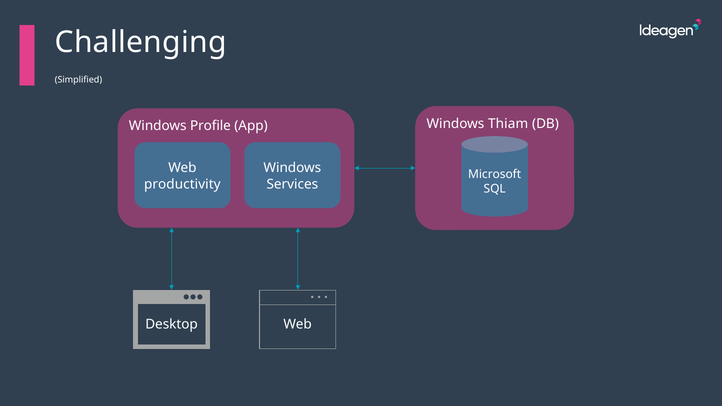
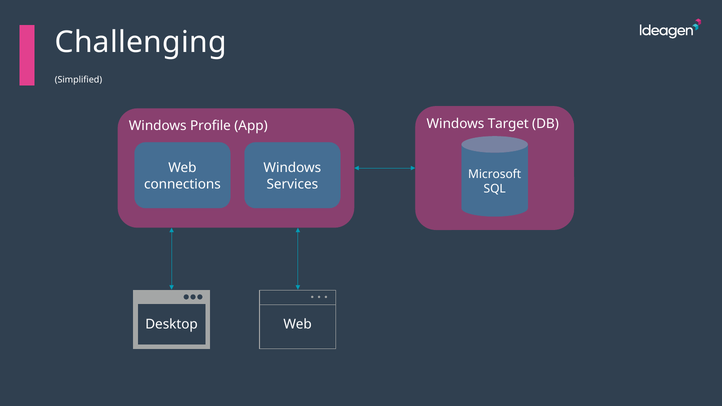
Thiam: Thiam -> Target
productivity: productivity -> connections
